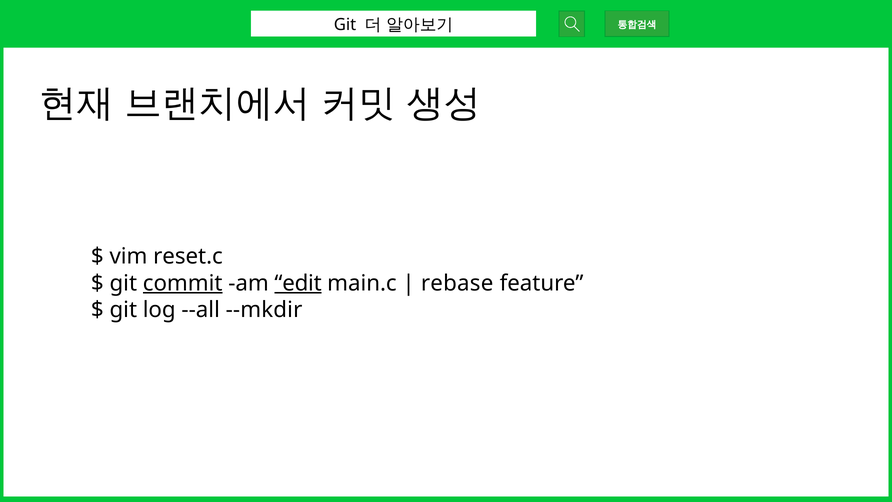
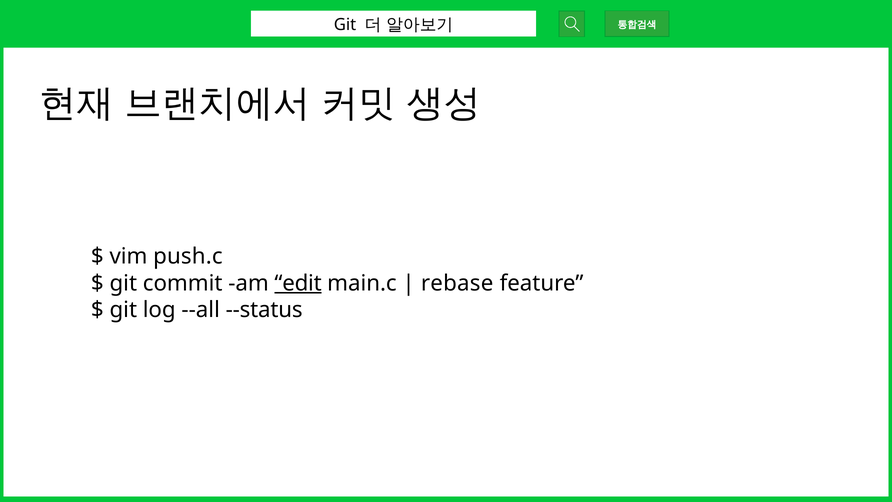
reset.c: reset.c -> push.c
commit underline: present -> none
--mkdir: --mkdir -> --status
